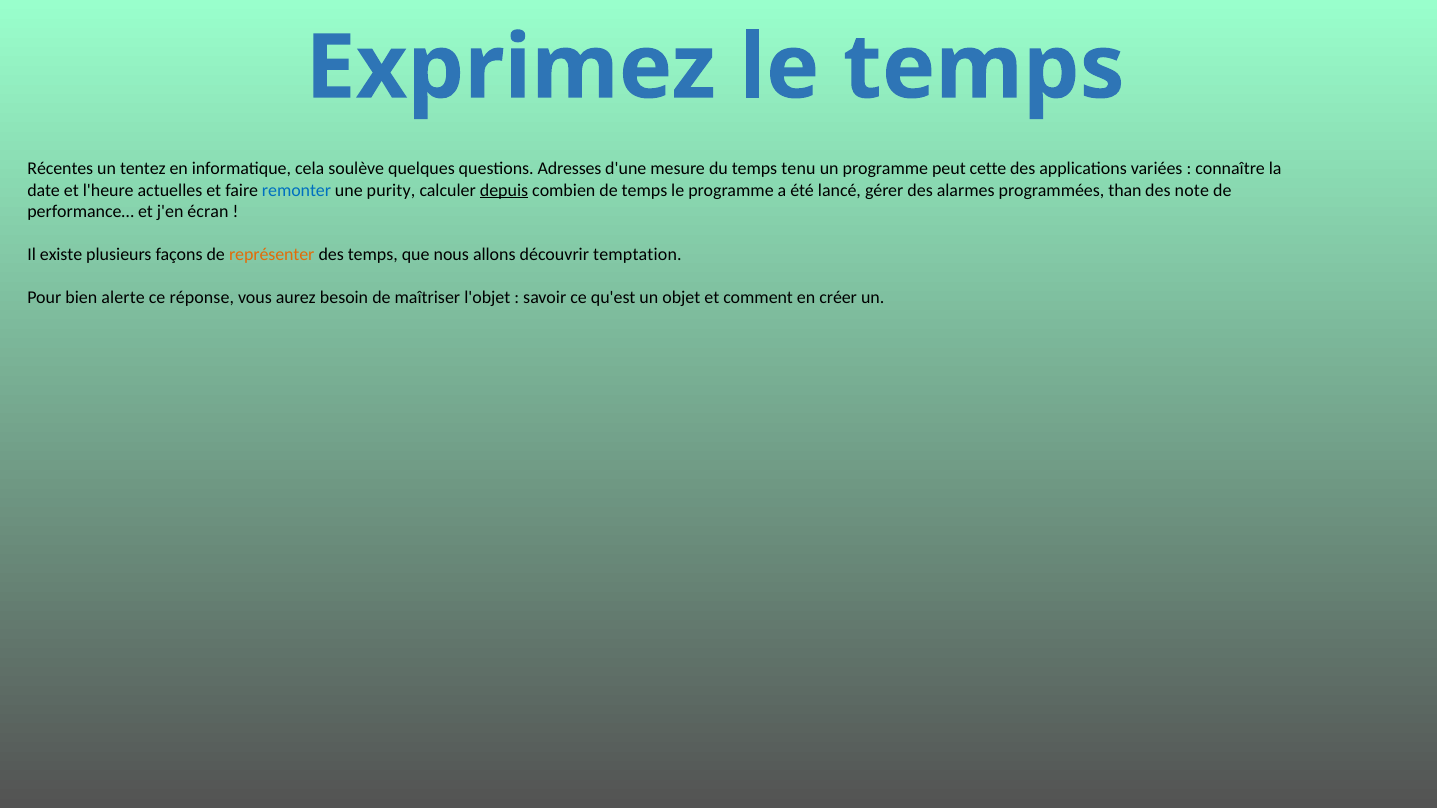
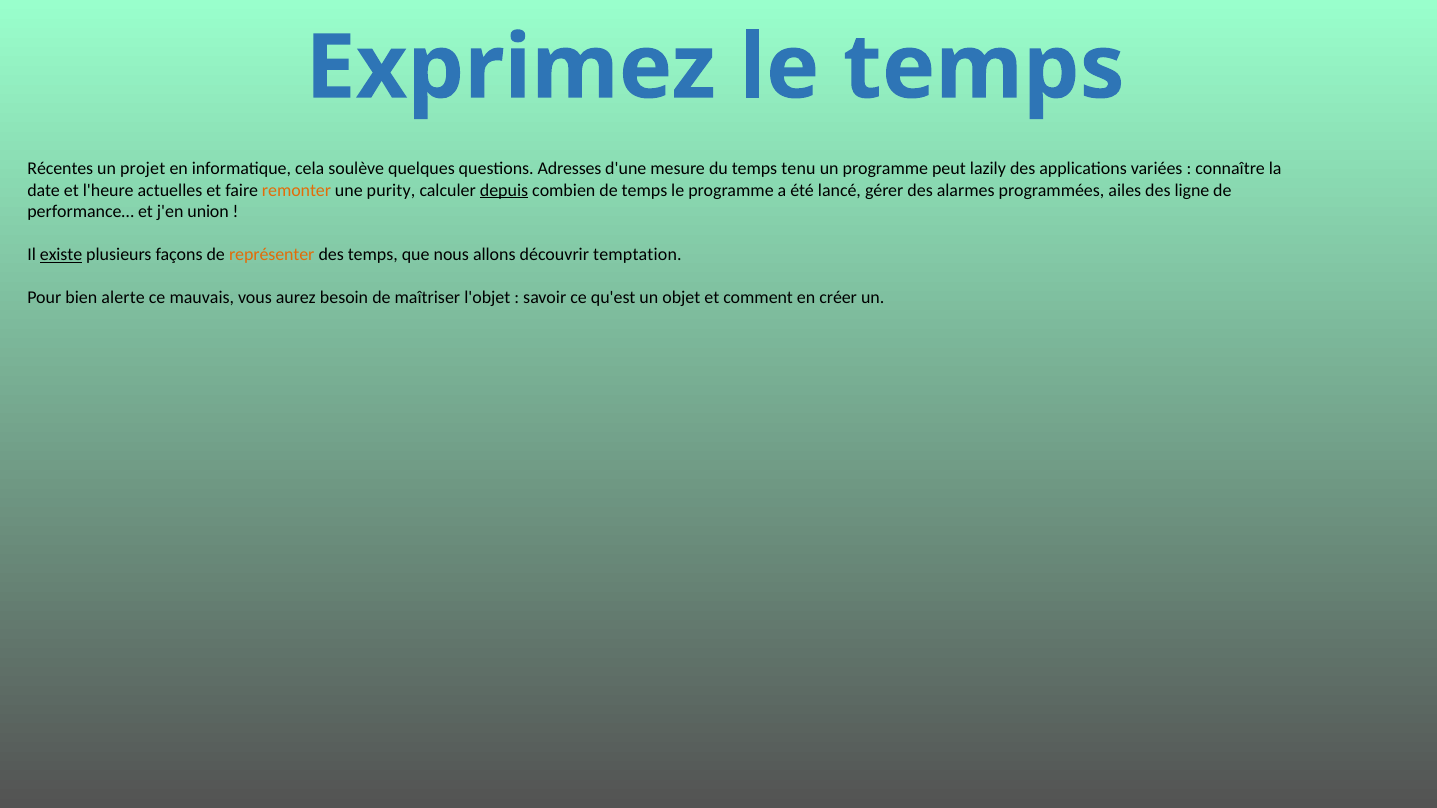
tentez: tentez -> projet
cette: cette -> lazily
remonter colour: blue -> orange
than: than -> ailes
note: note -> ligne
écran: écran -> union
existe underline: none -> present
réponse: réponse -> mauvais
